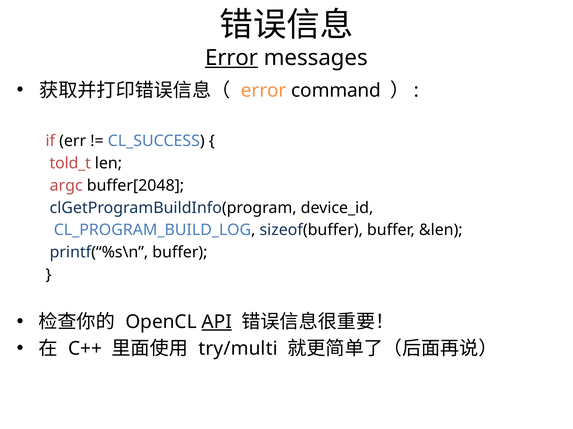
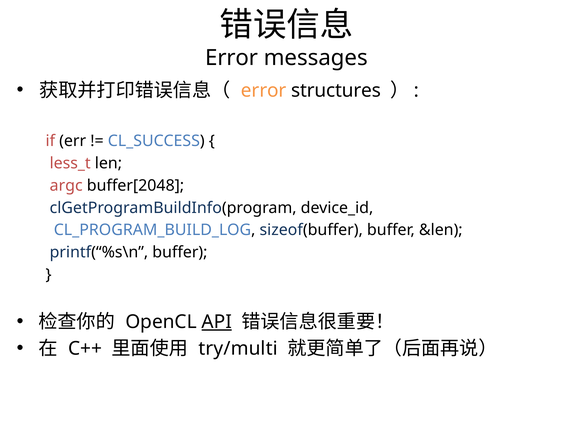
Error at (232, 58) underline: present -> none
command: command -> structures
told_t: told_t -> less_t
